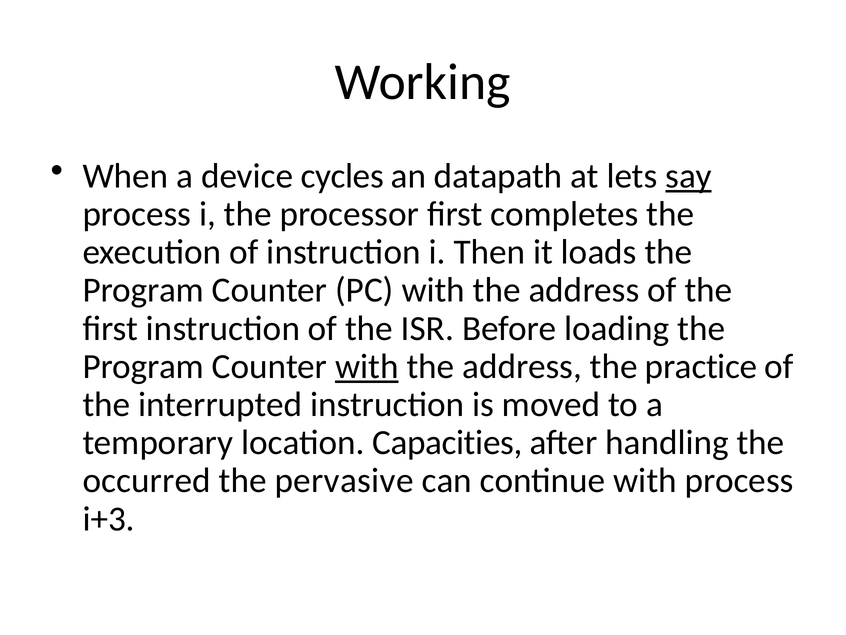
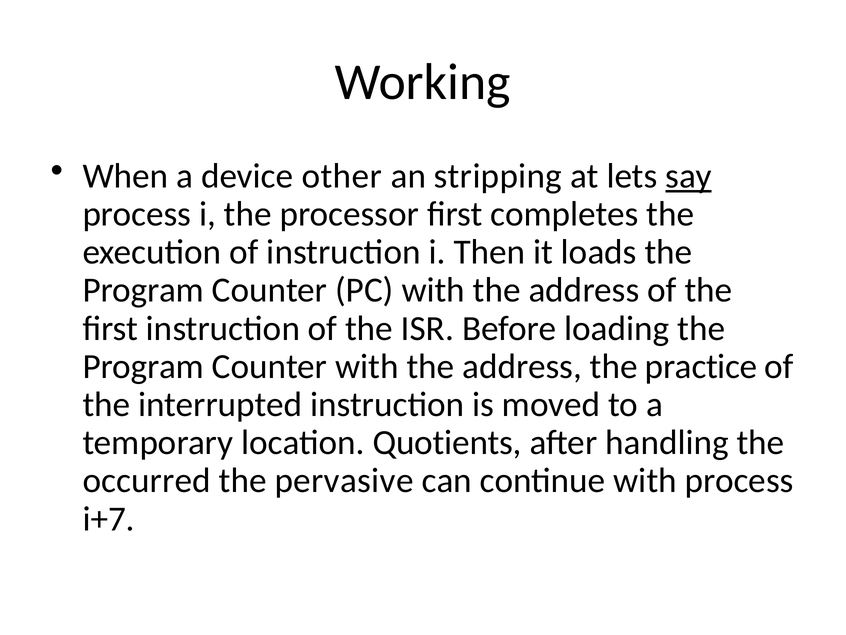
cycles: cycles -> other
datapath: datapath -> stripping
with at (367, 366) underline: present -> none
Capacities: Capacities -> Quotients
i+3: i+3 -> i+7
